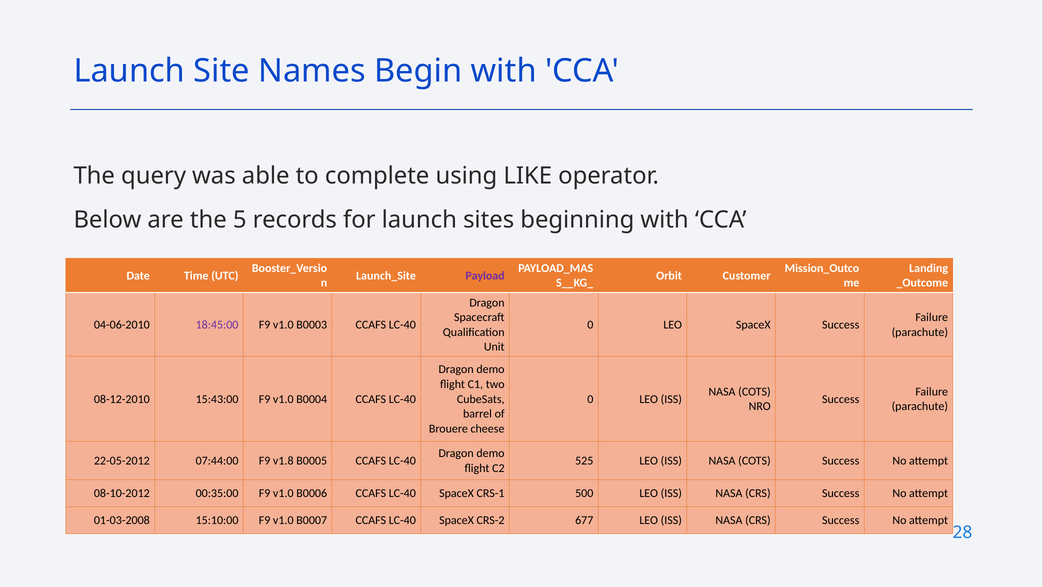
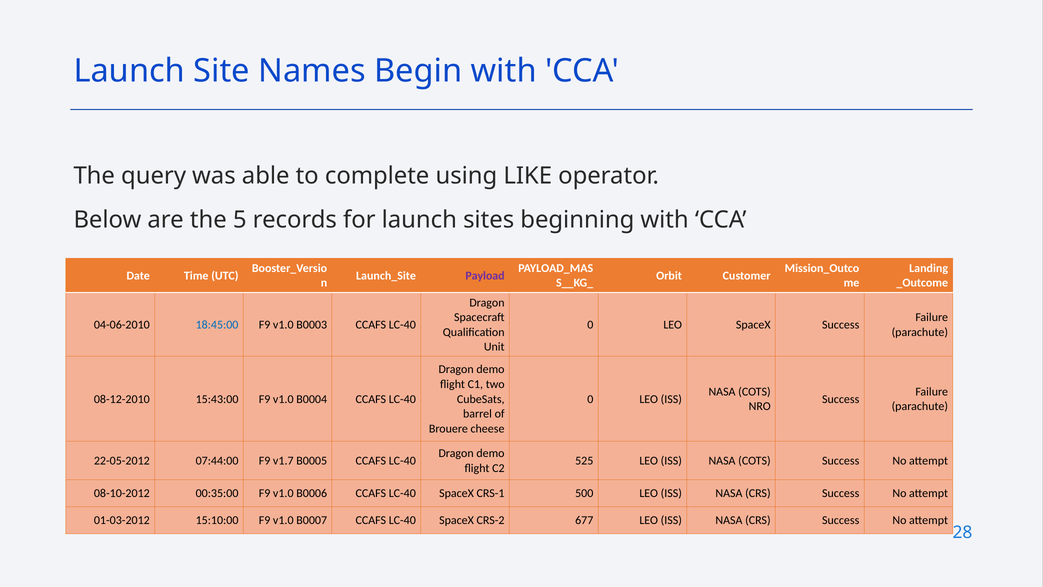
18:45:00 colour: purple -> blue
v1.8: v1.8 -> v1.7
01-03-2008: 01-03-2008 -> 01-03-2012
